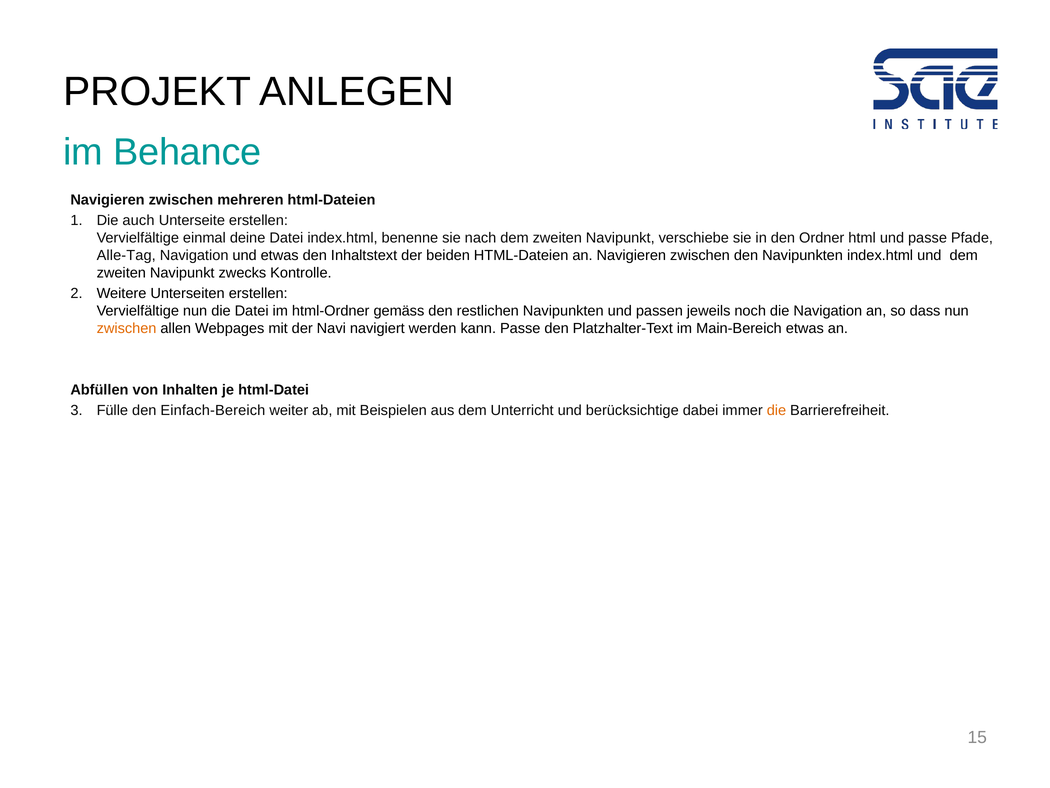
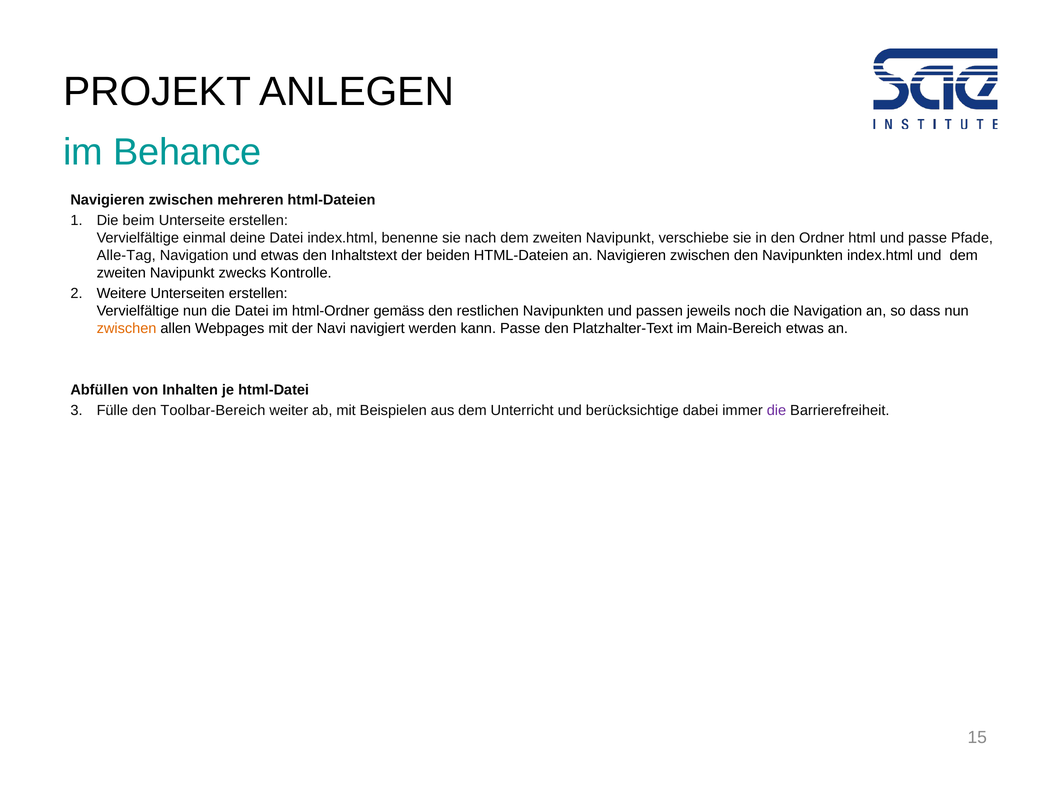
auch: auch -> beim
Einfach-Bereich: Einfach-Bereich -> Toolbar-Bereich
die at (776, 410) colour: orange -> purple
